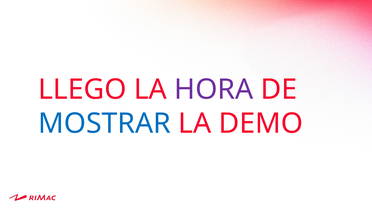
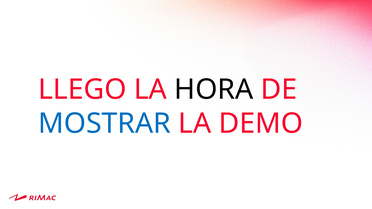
HORA colour: purple -> black
